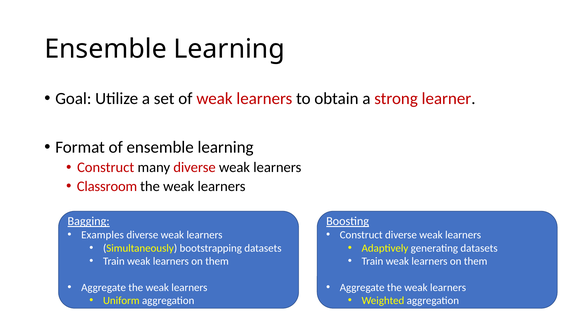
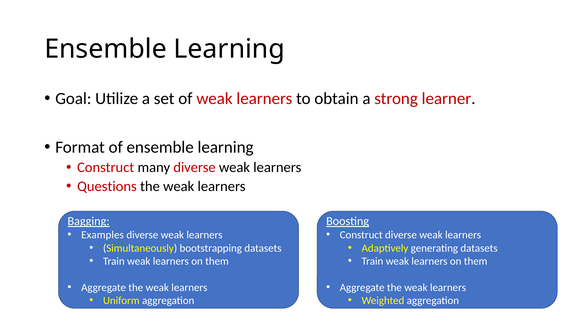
Classroom: Classroom -> Questions
